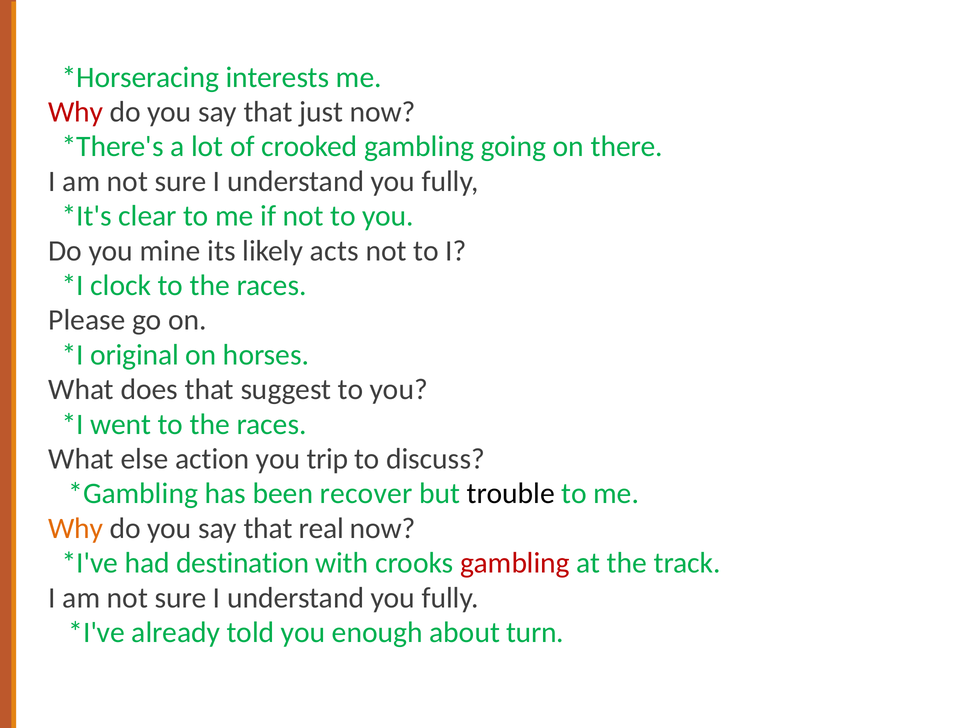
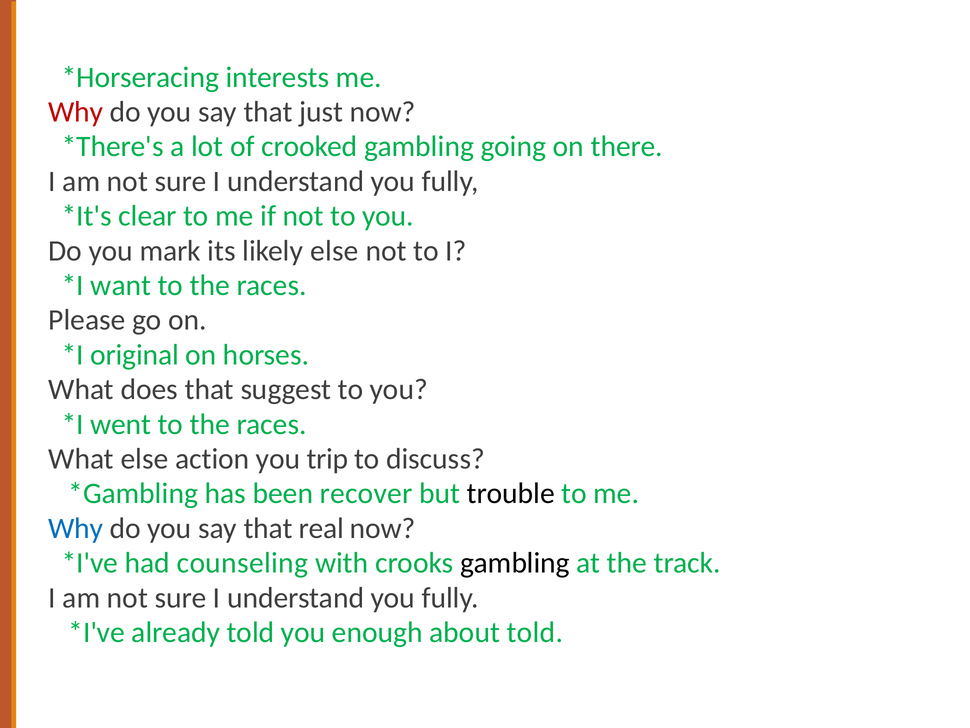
mine: mine -> mark
likely acts: acts -> else
clock: clock -> want
Why at (76, 528) colour: orange -> blue
destination: destination -> counseling
gambling at (515, 563) colour: red -> black
about turn: turn -> told
